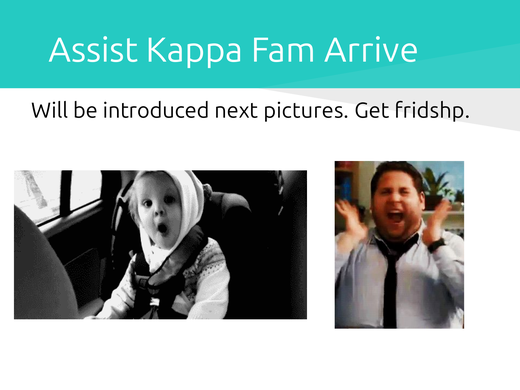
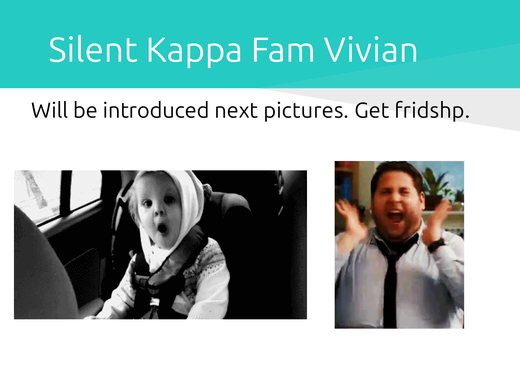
Assist: Assist -> Silent
Arrive: Arrive -> Vivian
